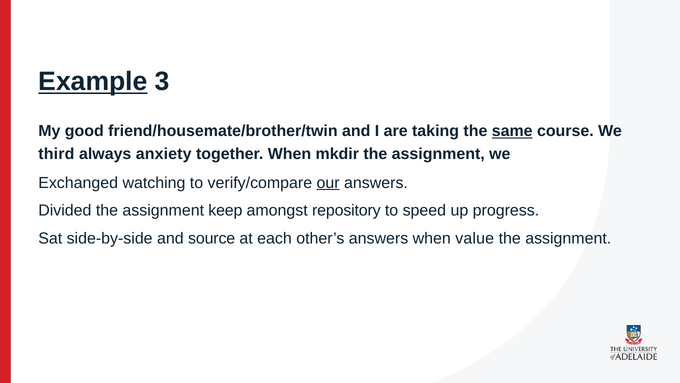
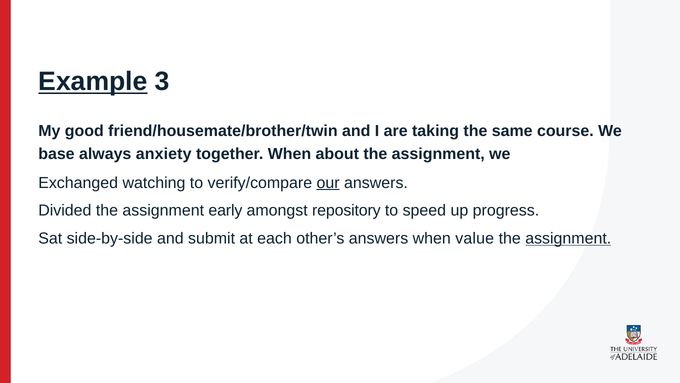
same underline: present -> none
third: third -> base
mkdir: mkdir -> about
keep: keep -> early
source: source -> submit
assignment at (568, 238) underline: none -> present
